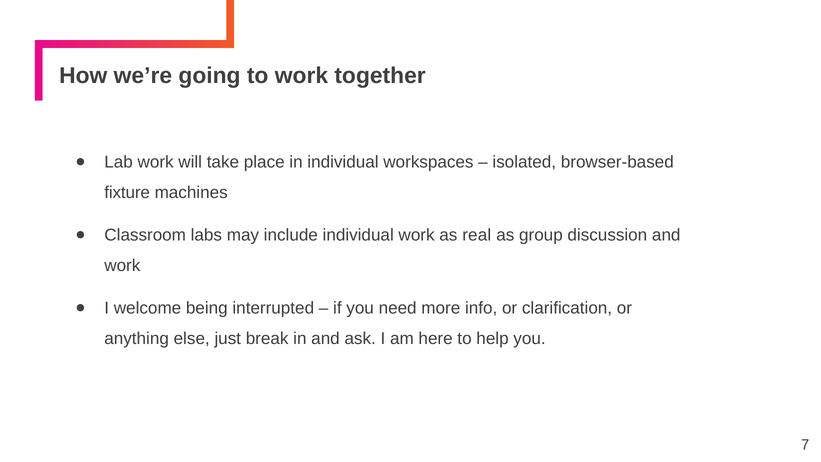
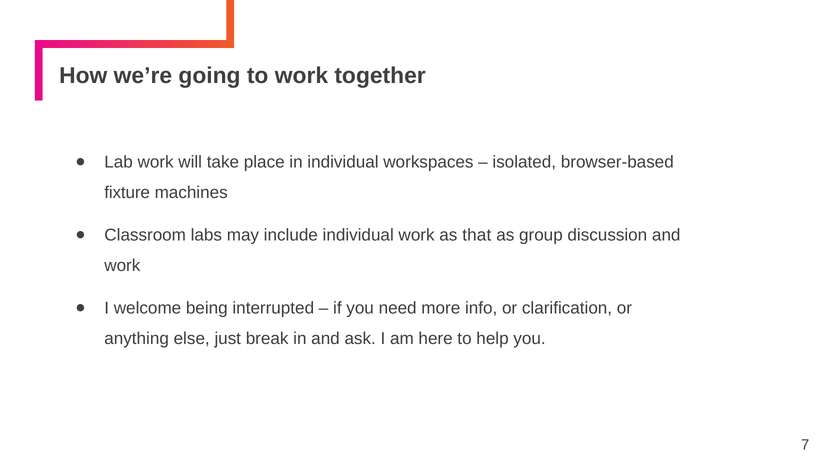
real: real -> that
